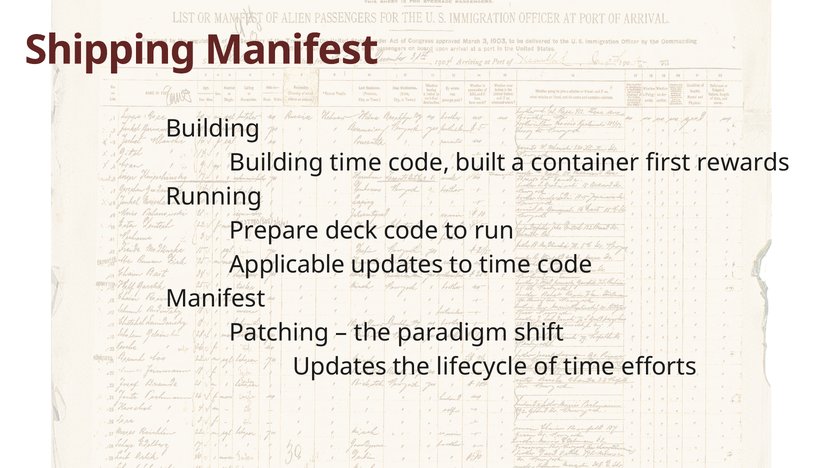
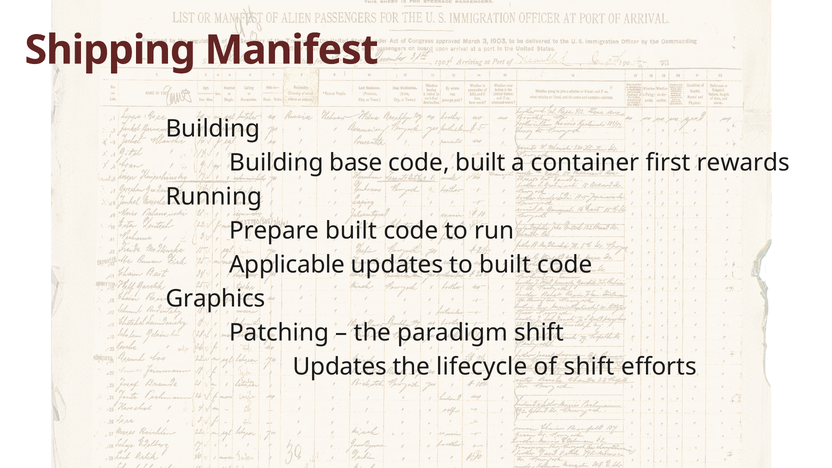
Building time: time -> base
Prepare deck: deck -> built
to time: time -> built
Manifest at (216, 299): Manifest -> Graphics
of time: time -> shift
